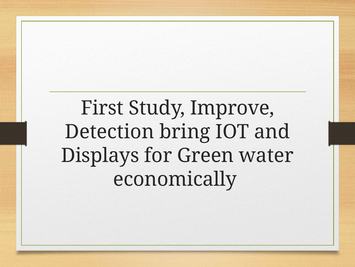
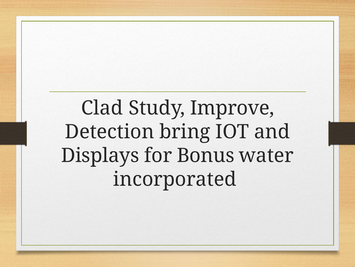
First: First -> Clad
Green: Green -> Bonus
economically: economically -> incorporated
